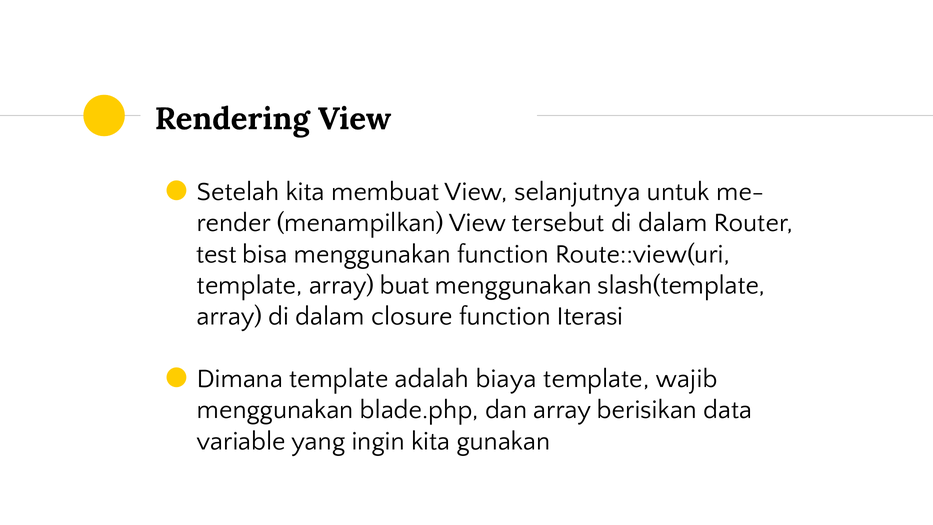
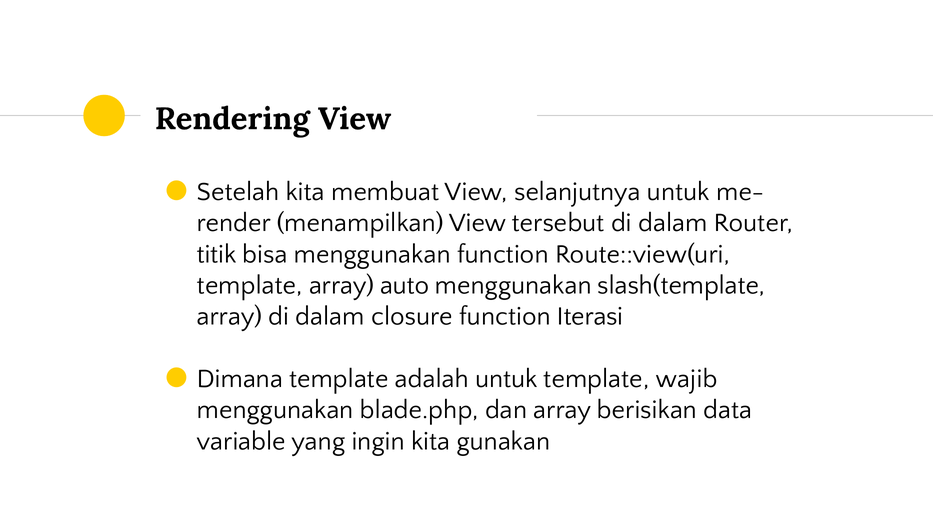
test: test -> titik
buat: buat -> auto
adalah biaya: biaya -> untuk
